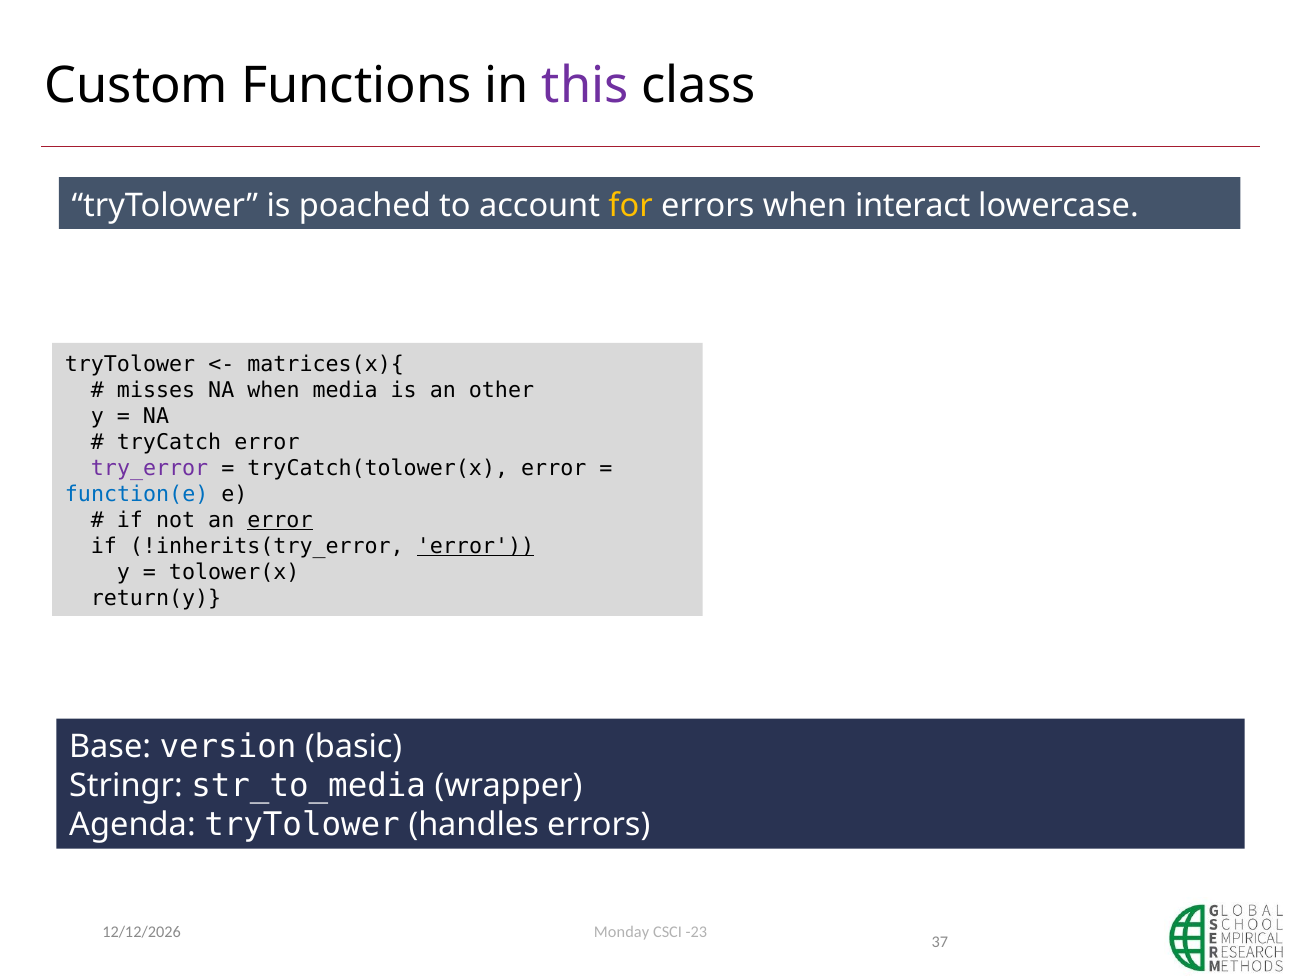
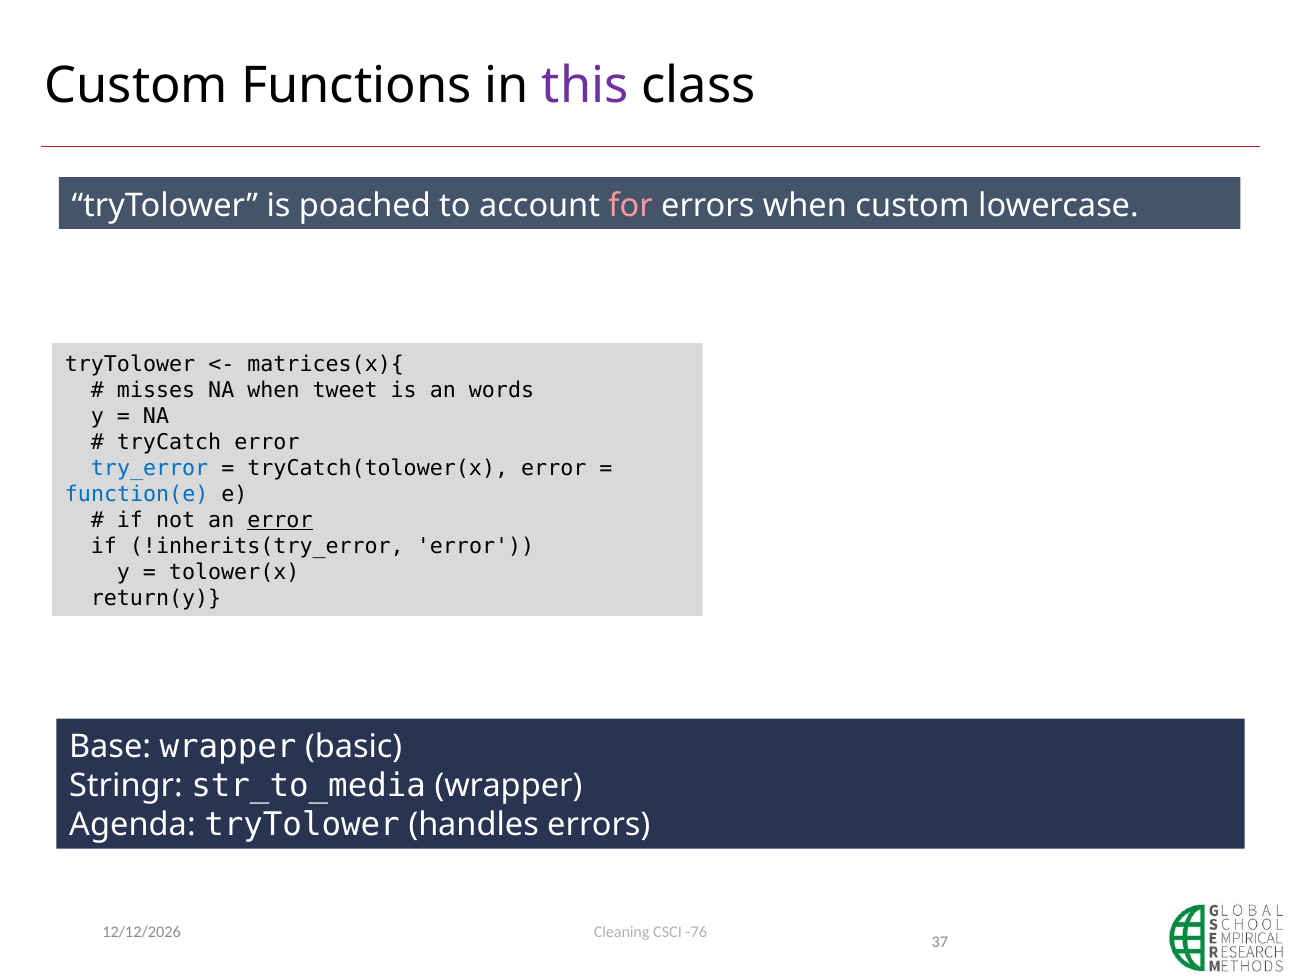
for colour: yellow -> pink
when interact: interact -> custom
media: media -> tweet
other: other -> words
try_error colour: purple -> blue
error at (476, 546) underline: present -> none
Base version: version -> wrapper
Monday: Monday -> Cleaning
-23: -23 -> -76
